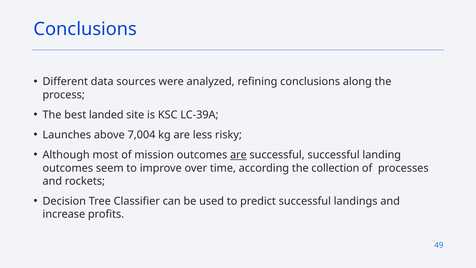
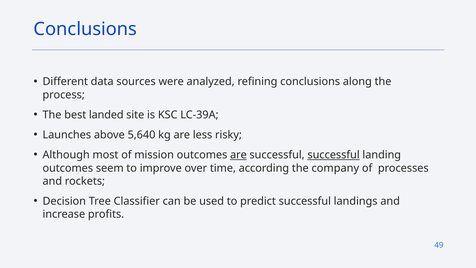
7,004: 7,004 -> 5,640
successful at (334, 155) underline: none -> present
collection: collection -> company
